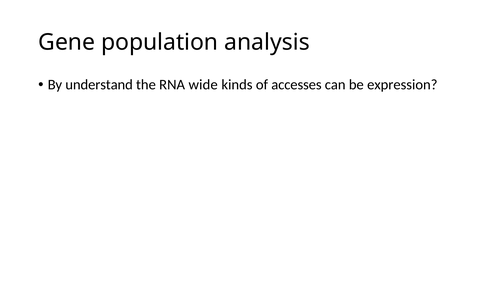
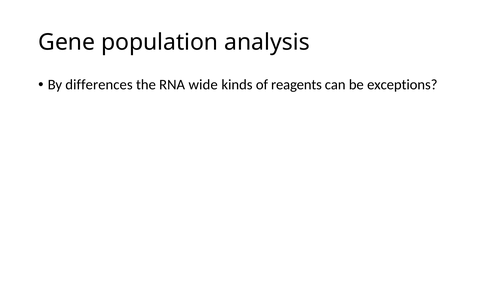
understand: understand -> differences
accesses: accesses -> reagents
expression: expression -> exceptions
